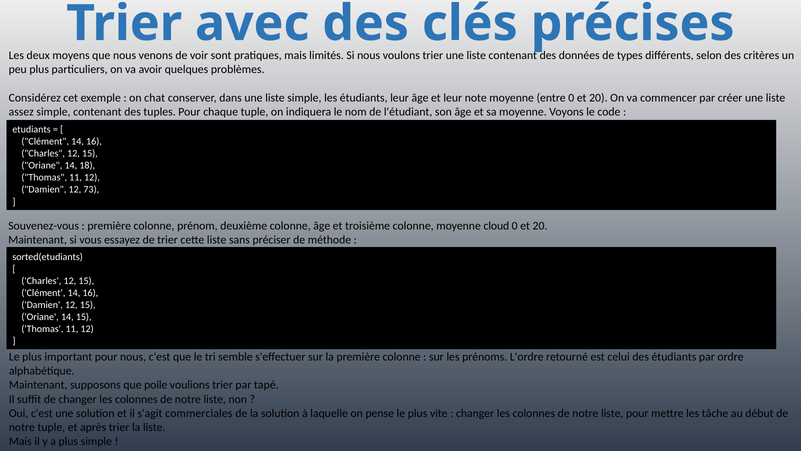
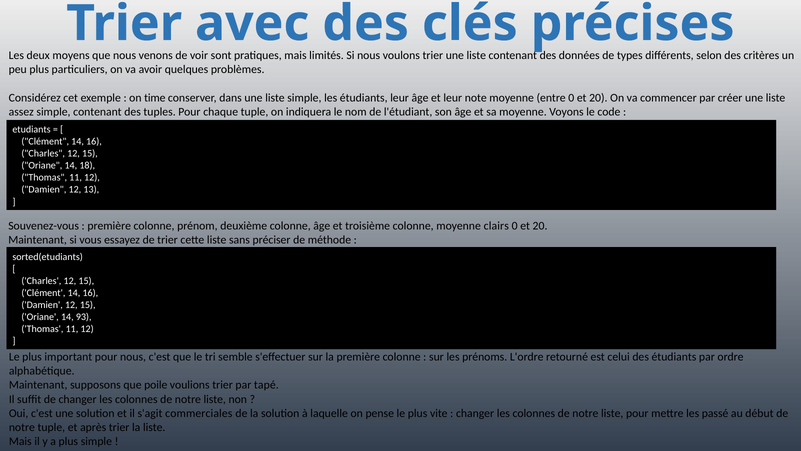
chat: chat -> time
73: 73 -> 13
cloud: cloud -> clairs
14 15: 15 -> 93
tâche: tâche -> passé
